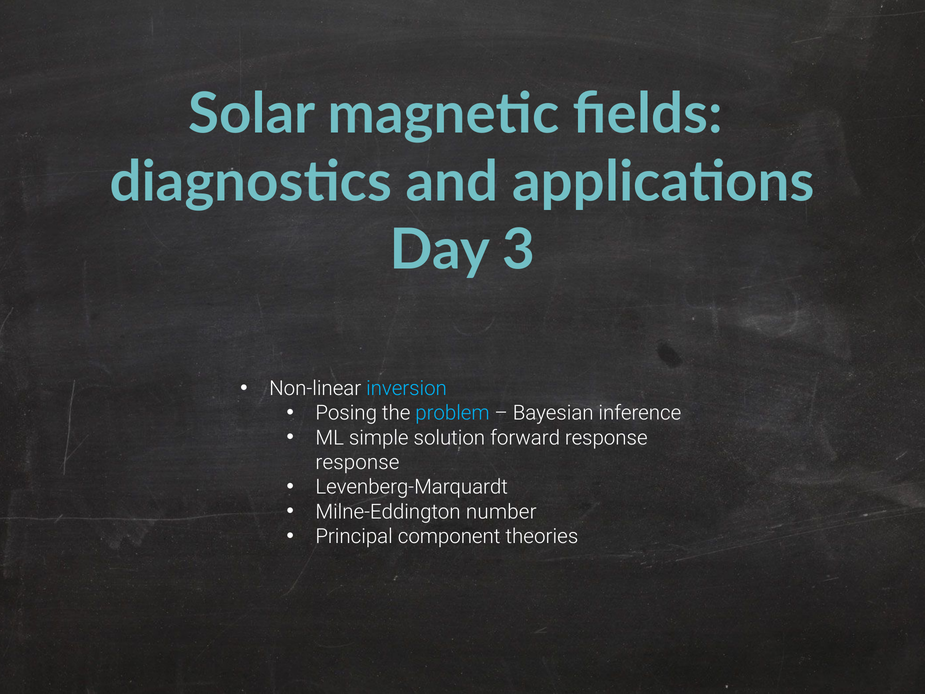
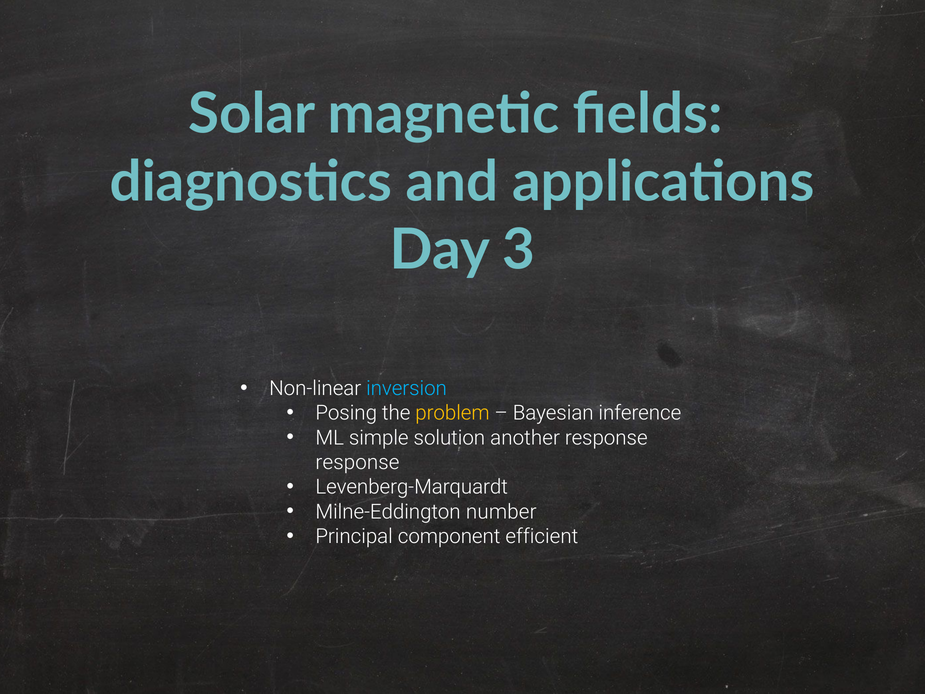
problem colour: light blue -> yellow
forward: forward -> another
theories: theories -> efficient
